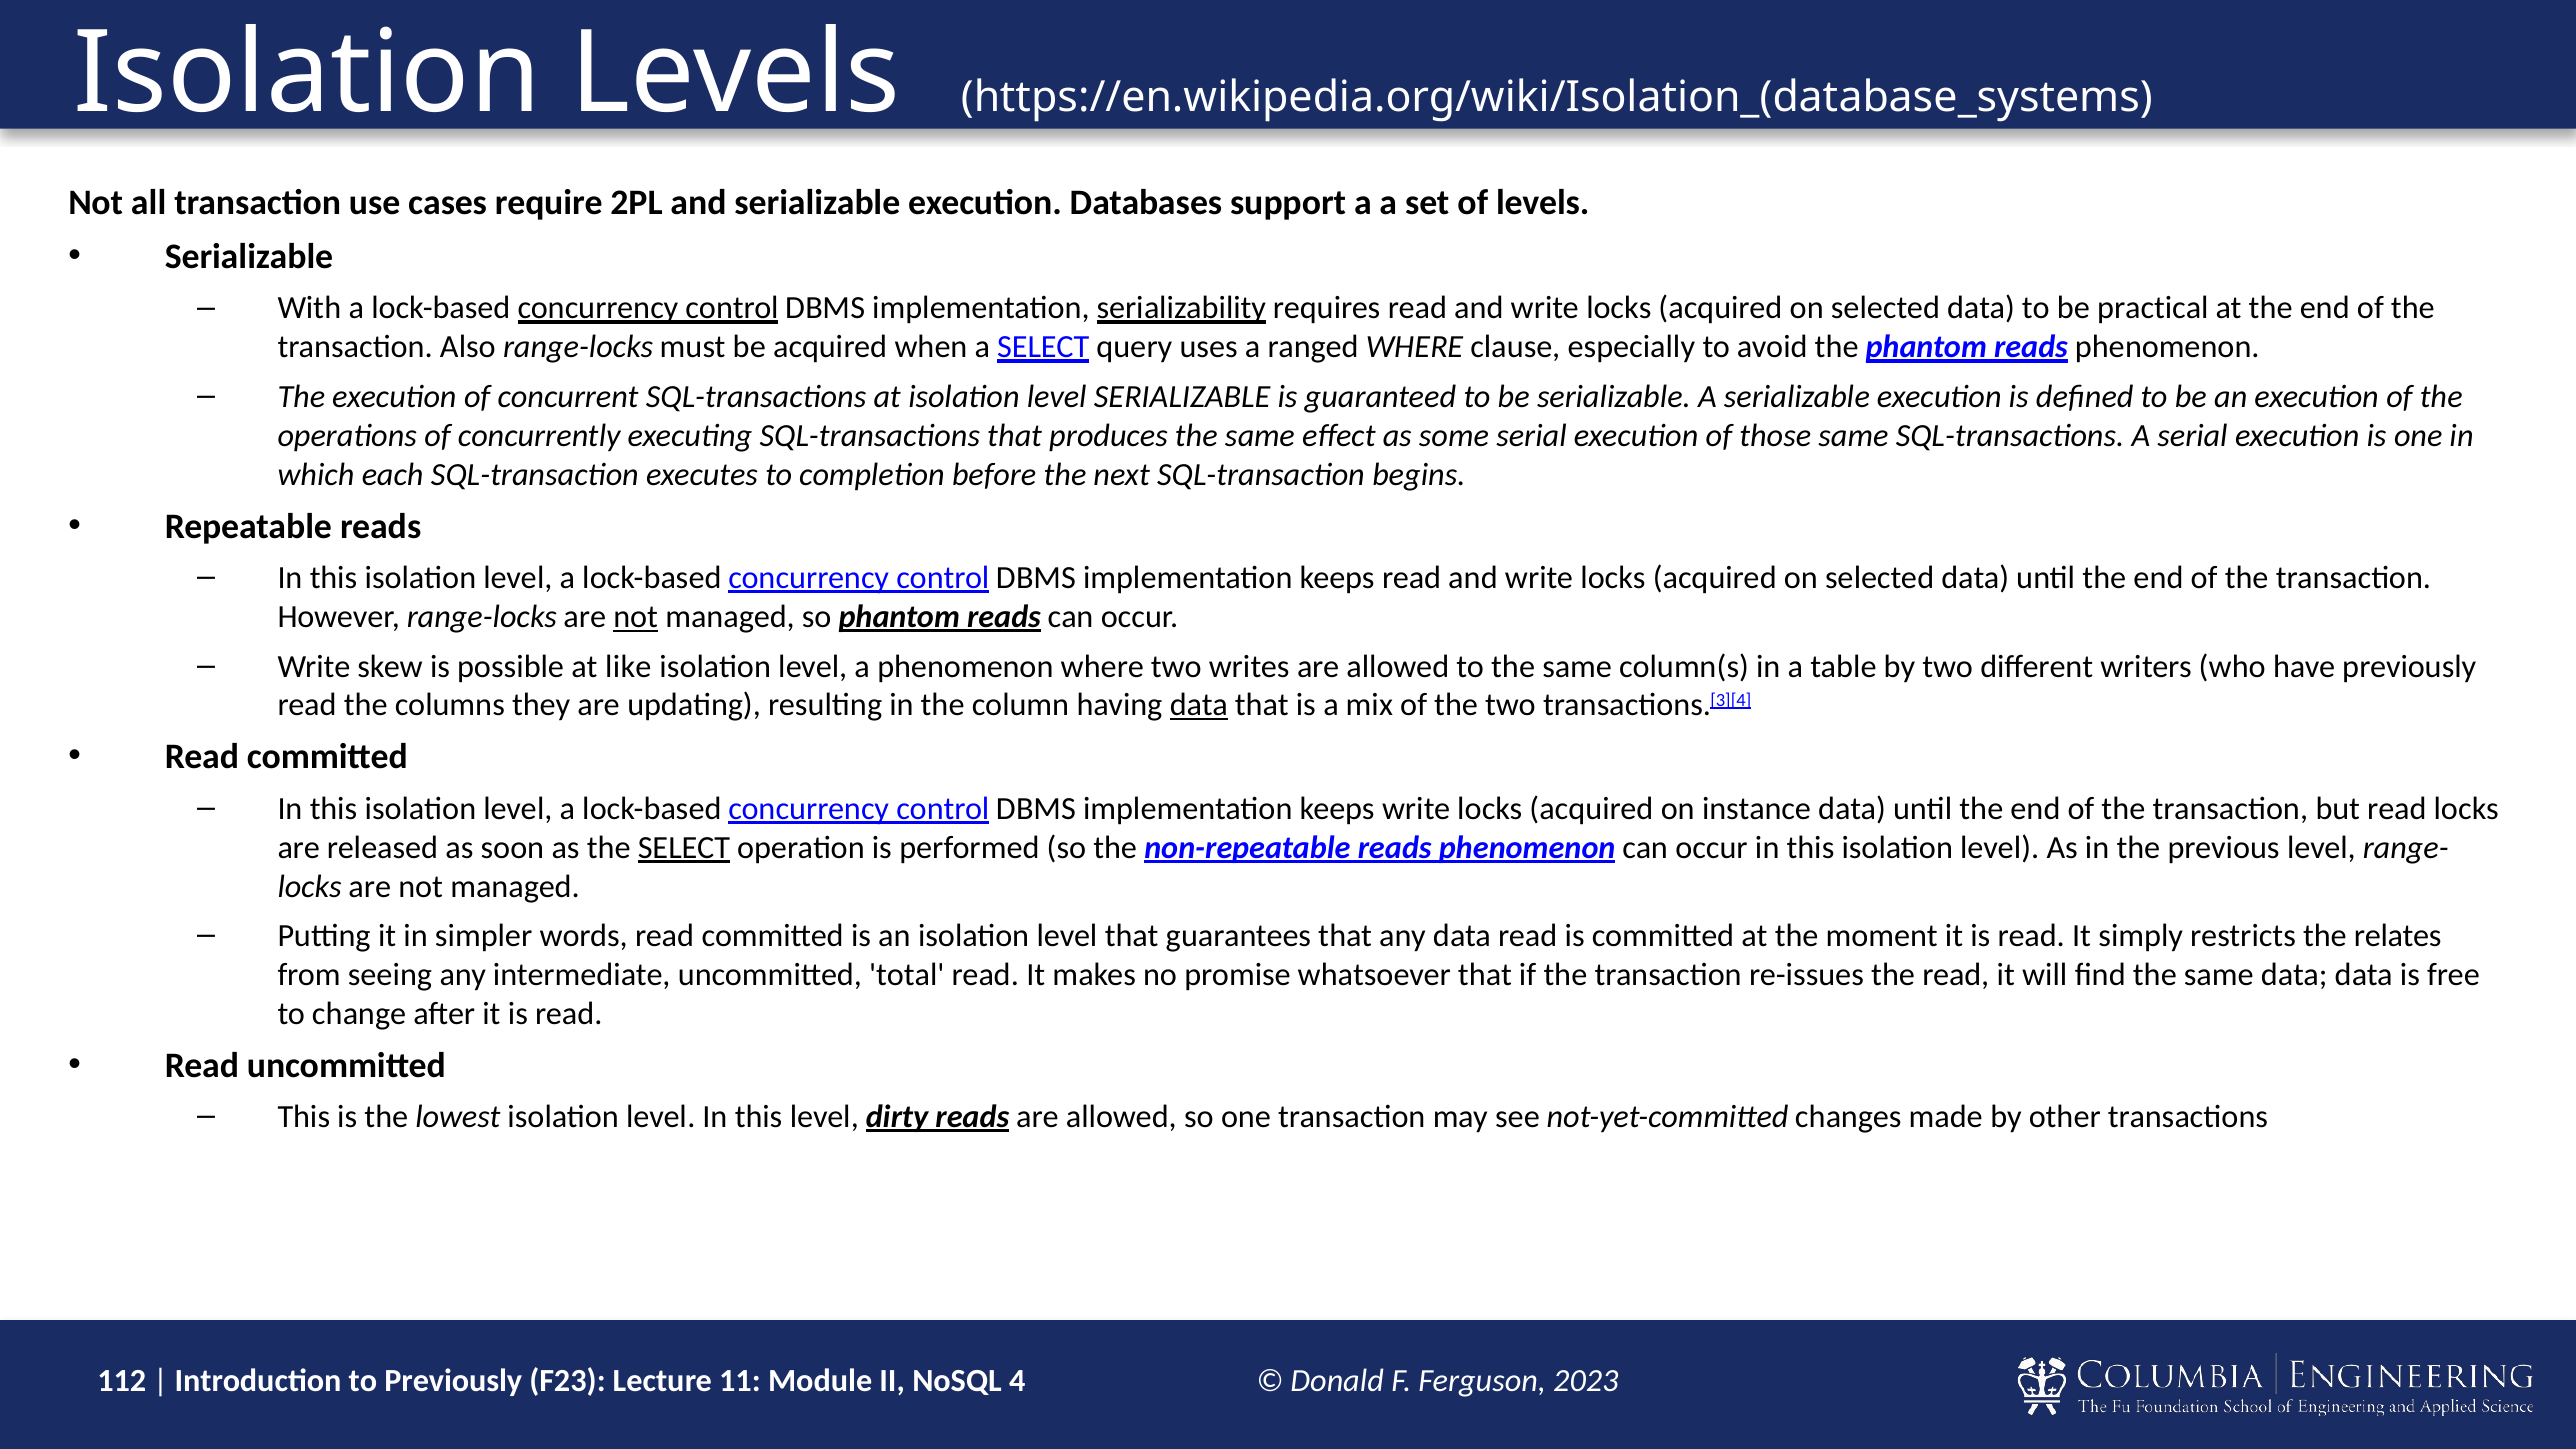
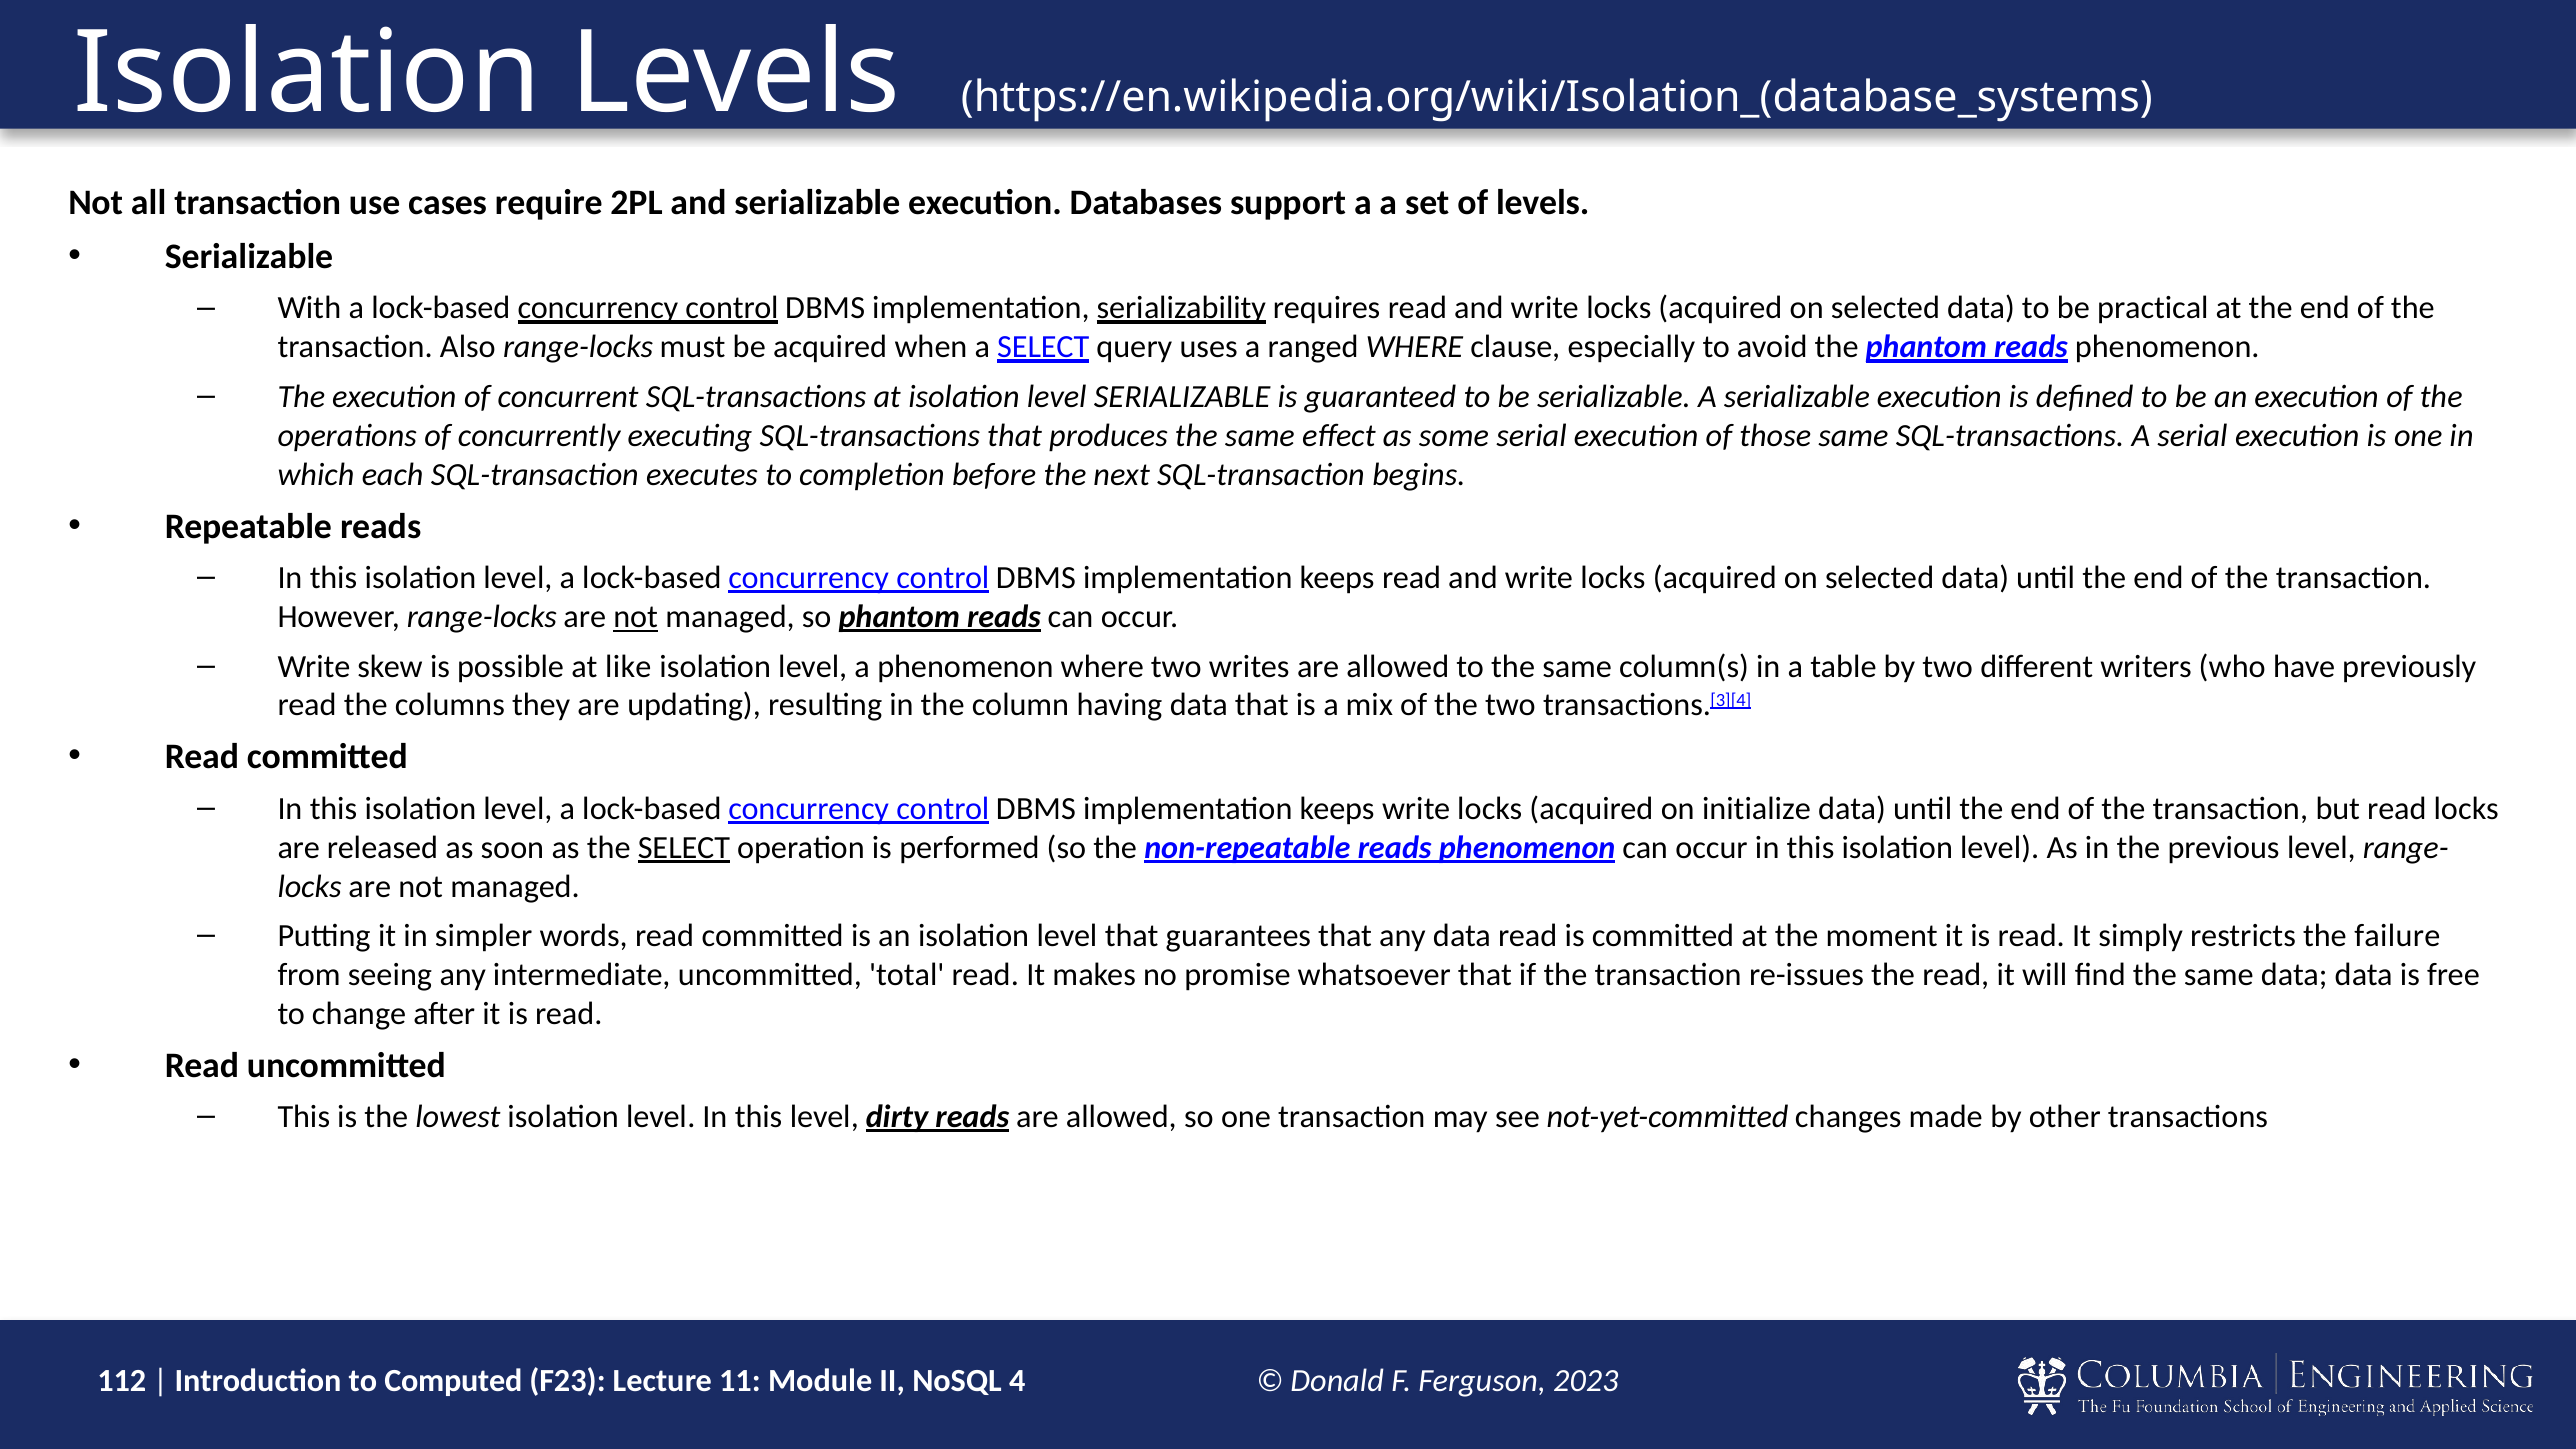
data at (1199, 705) underline: present -> none
instance: instance -> initialize
relates: relates -> failure
to Previously: Previously -> Computed
